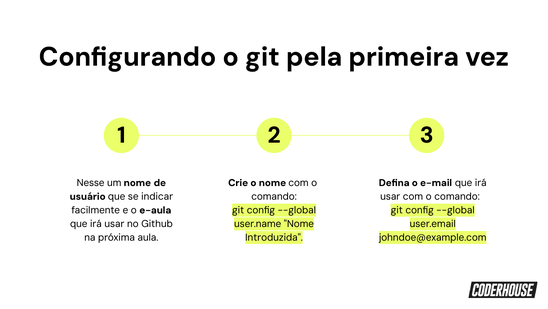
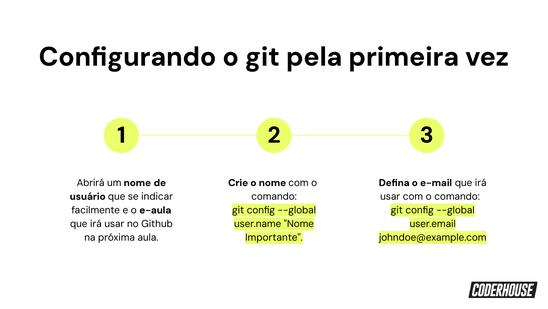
Nesse: Nesse -> Abrirá
Introduzida: Introduzida -> Importante
